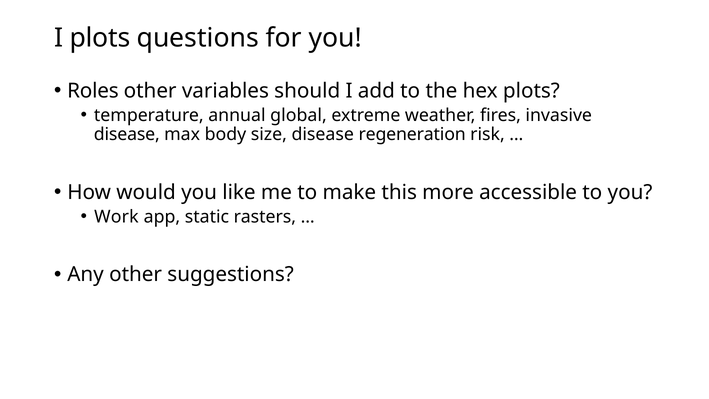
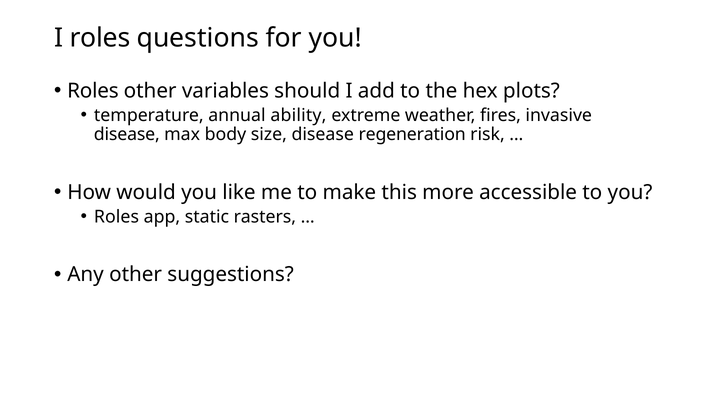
I plots: plots -> roles
global: global -> ability
Work at (116, 217): Work -> Roles
